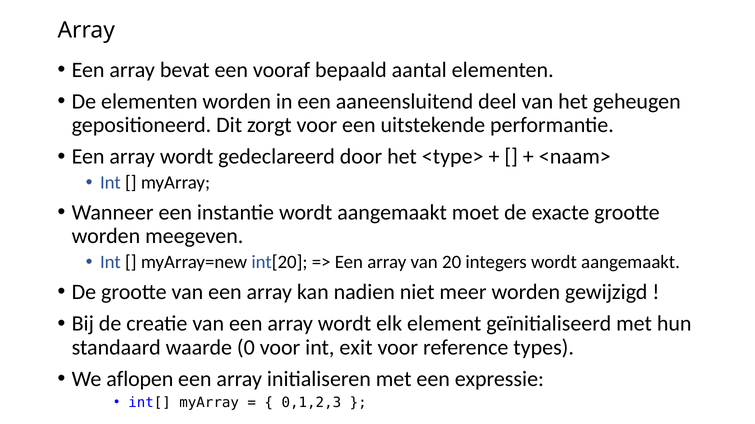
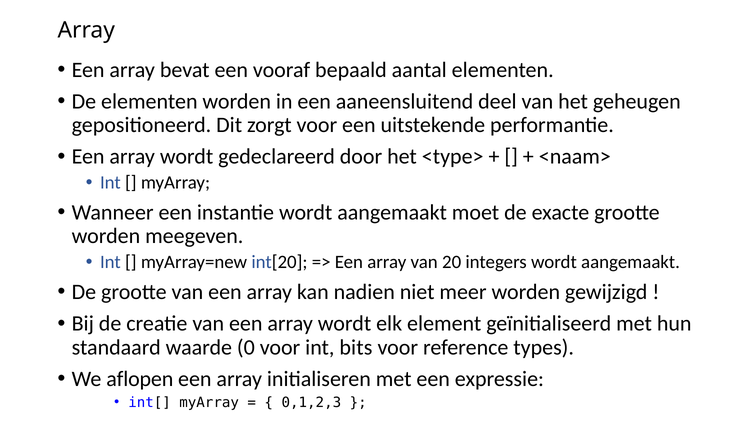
exit: exit -> bits
